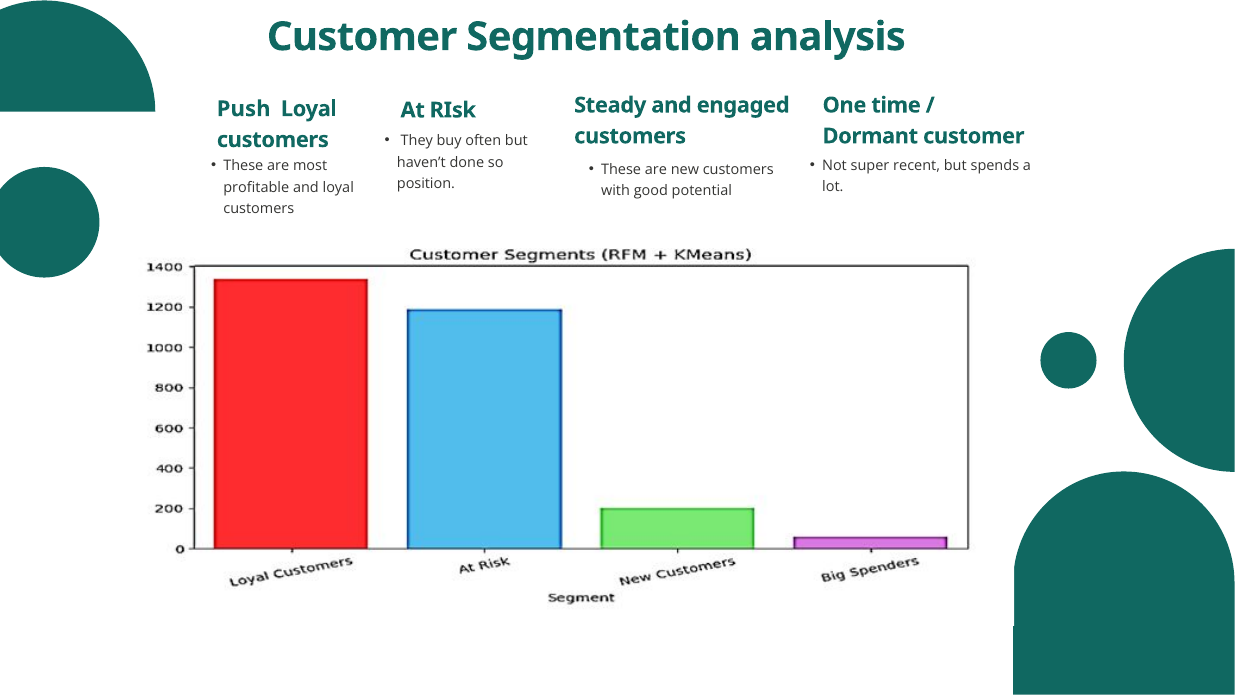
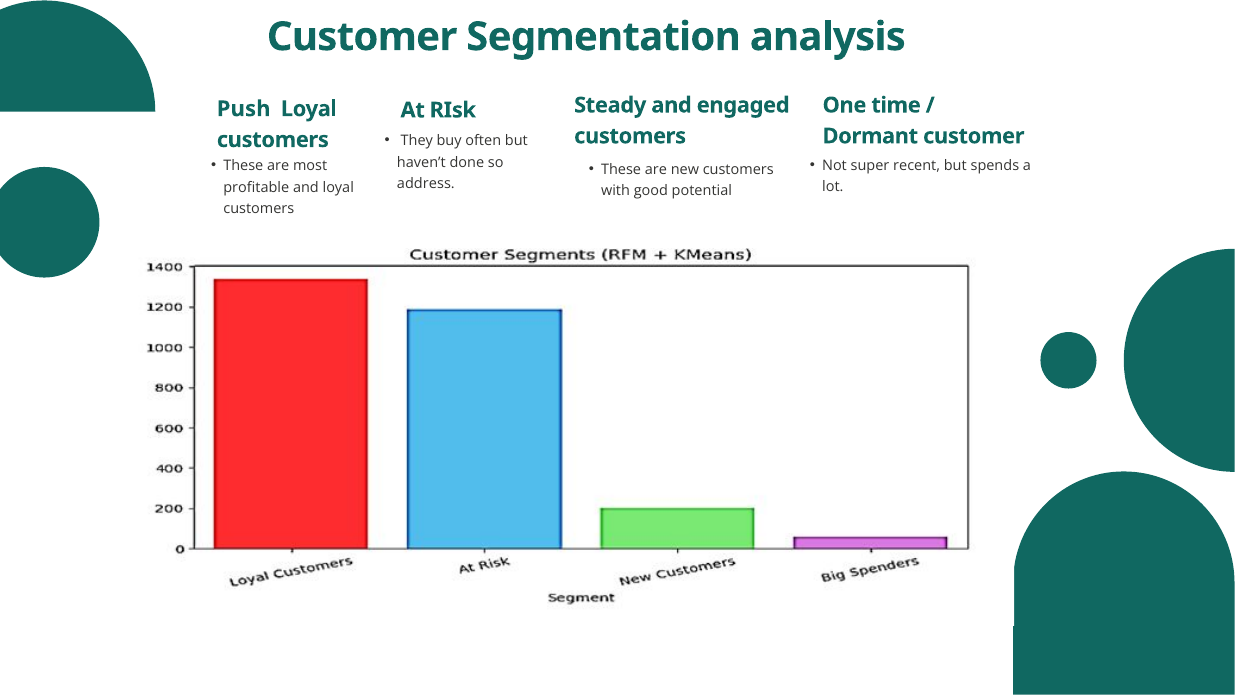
position: position -> address
